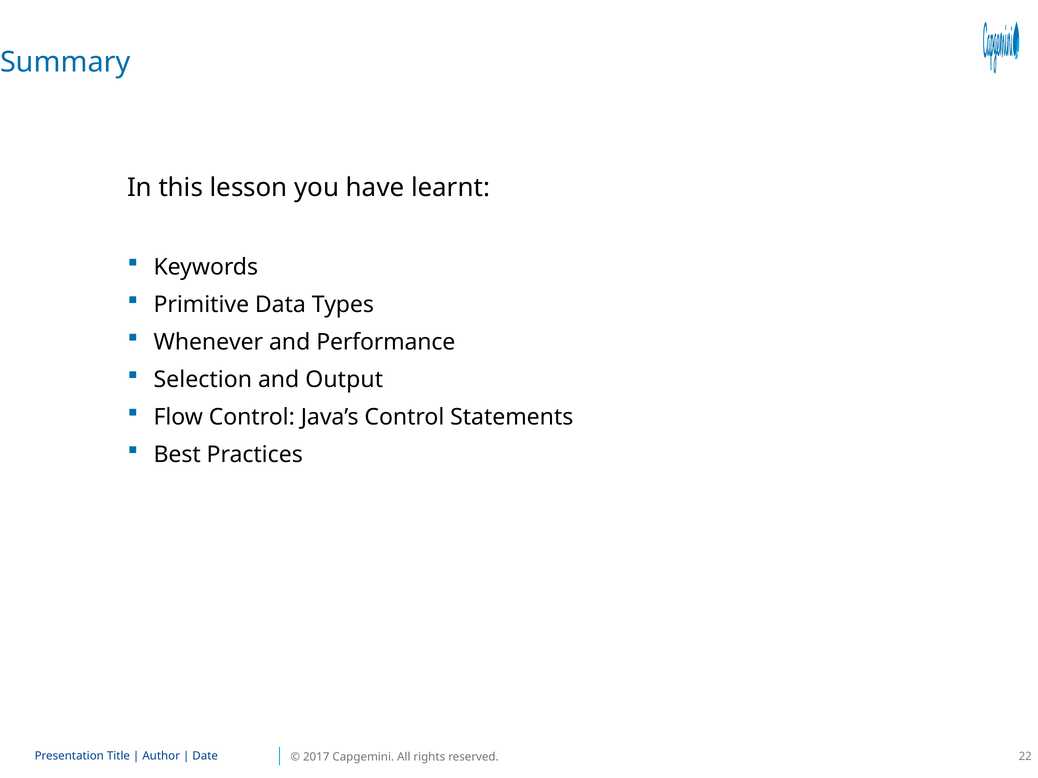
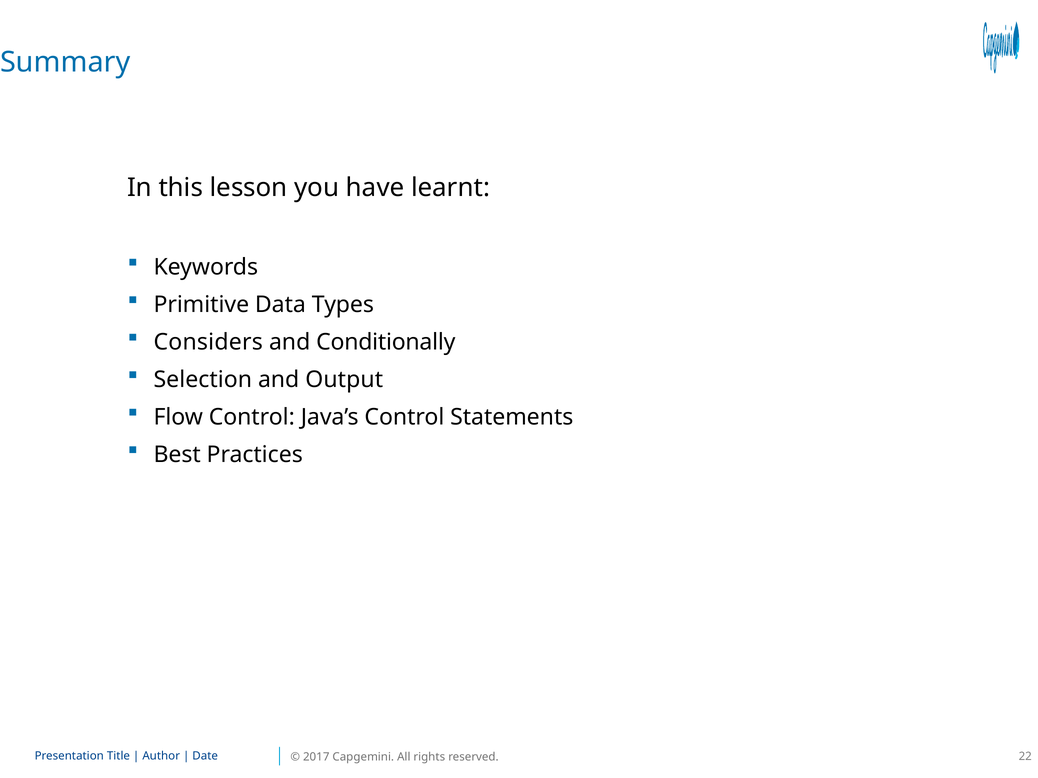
Whenever: Whenever -> Considers
Performance: Performance -> Conditionally
